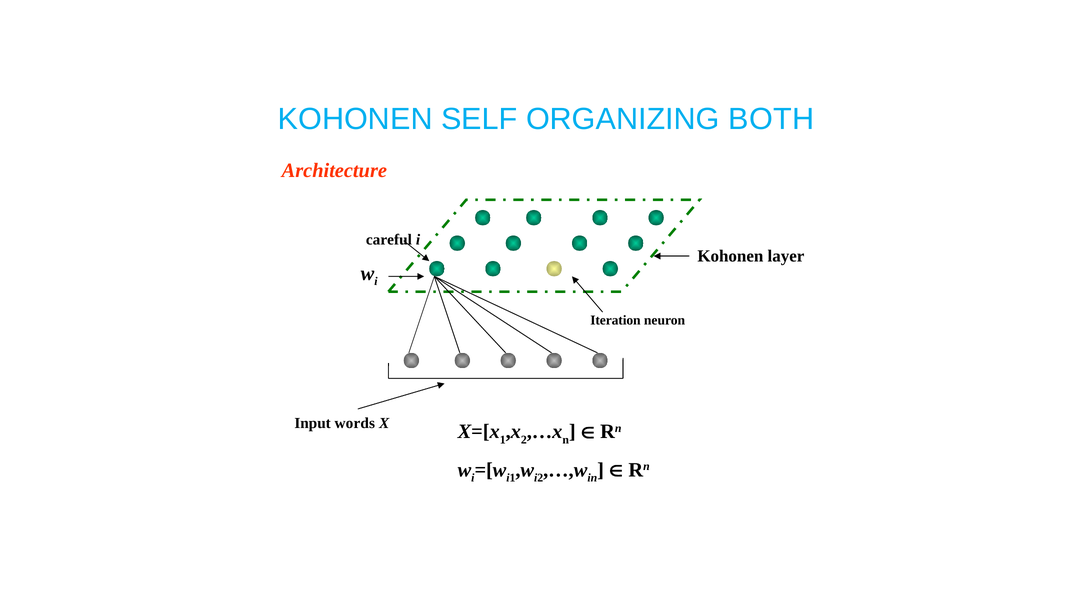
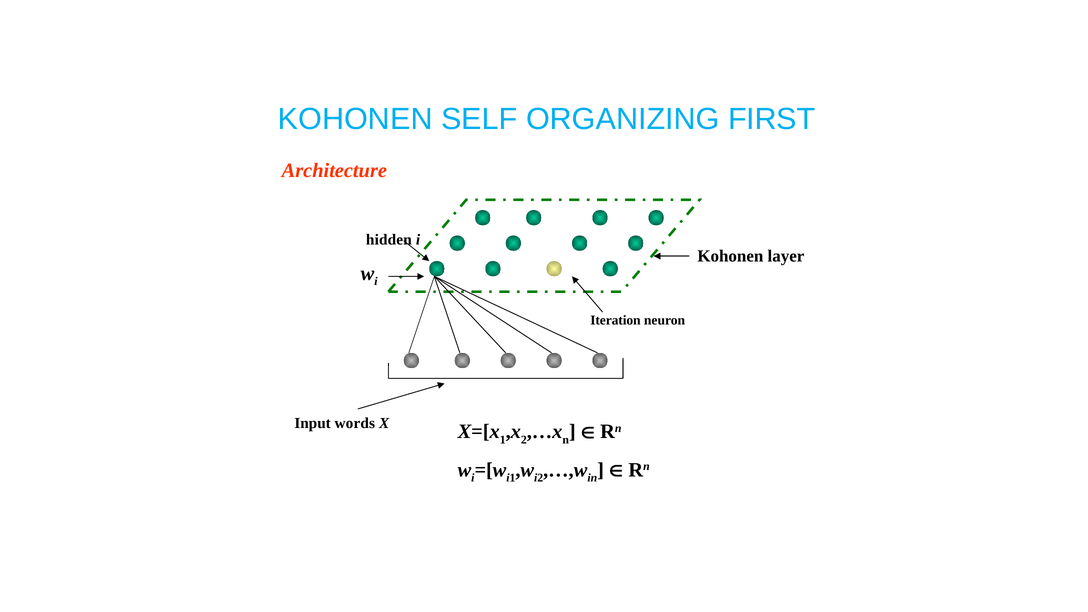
BOTH: BOTH -> FIRST
careful: careful -> hidden
